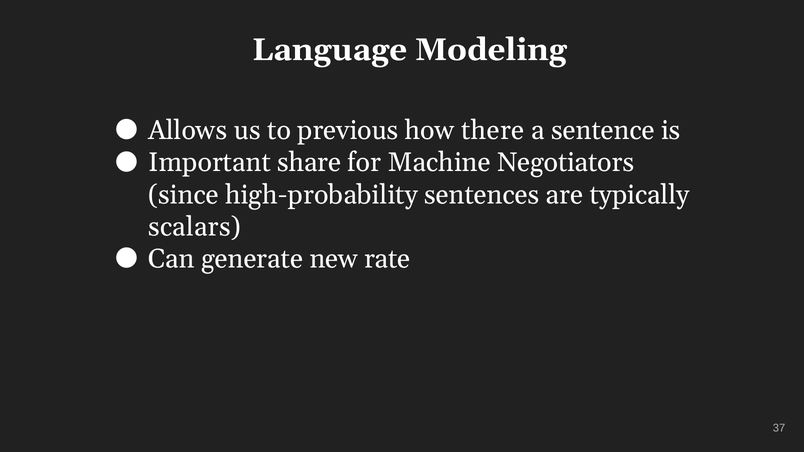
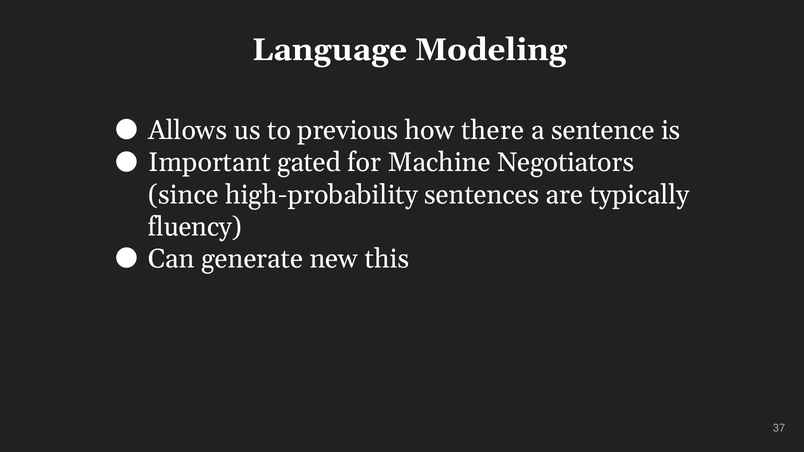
share: share -> gated
scalars: scalars -> fluency
rate: rate -> this
